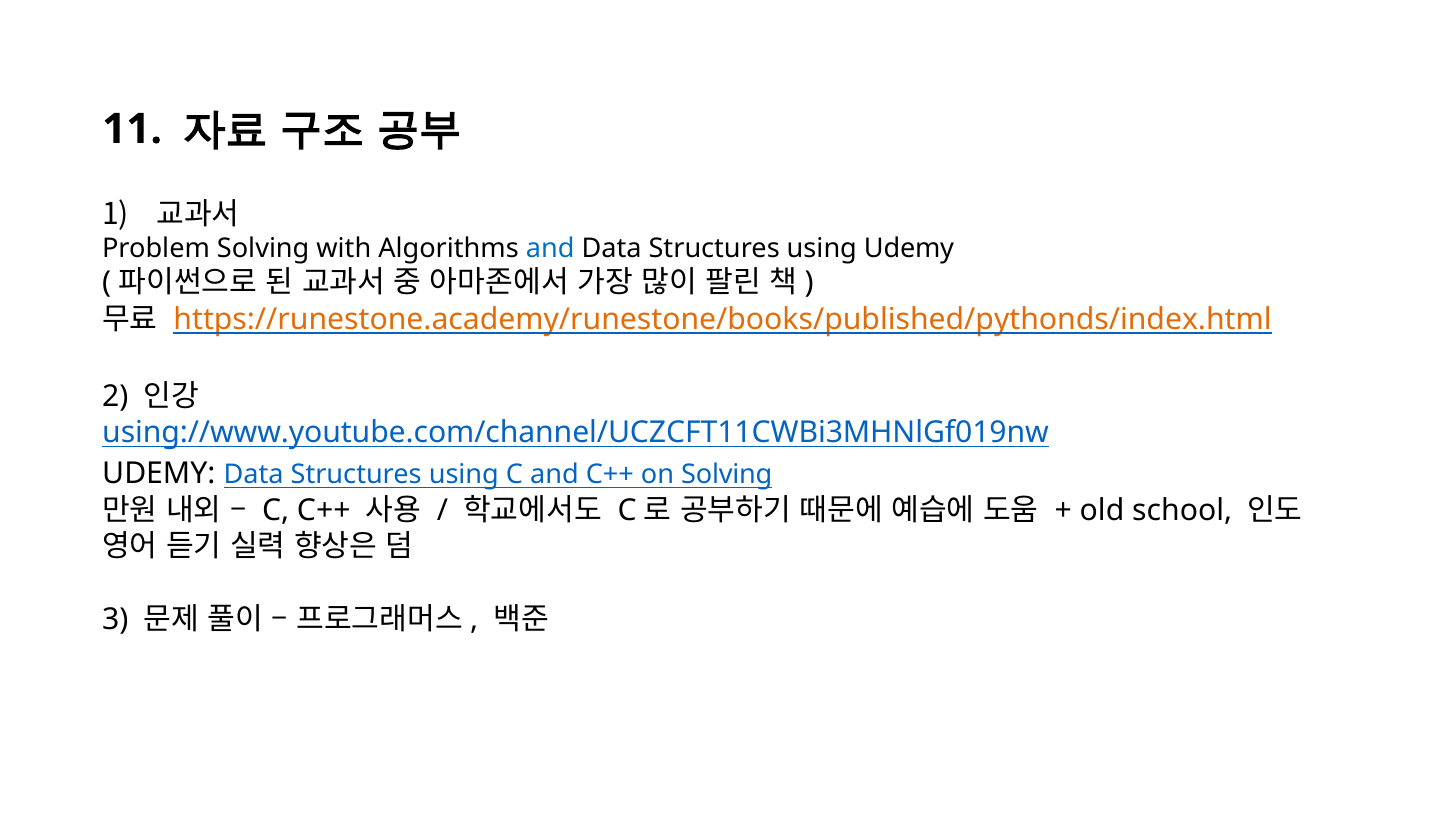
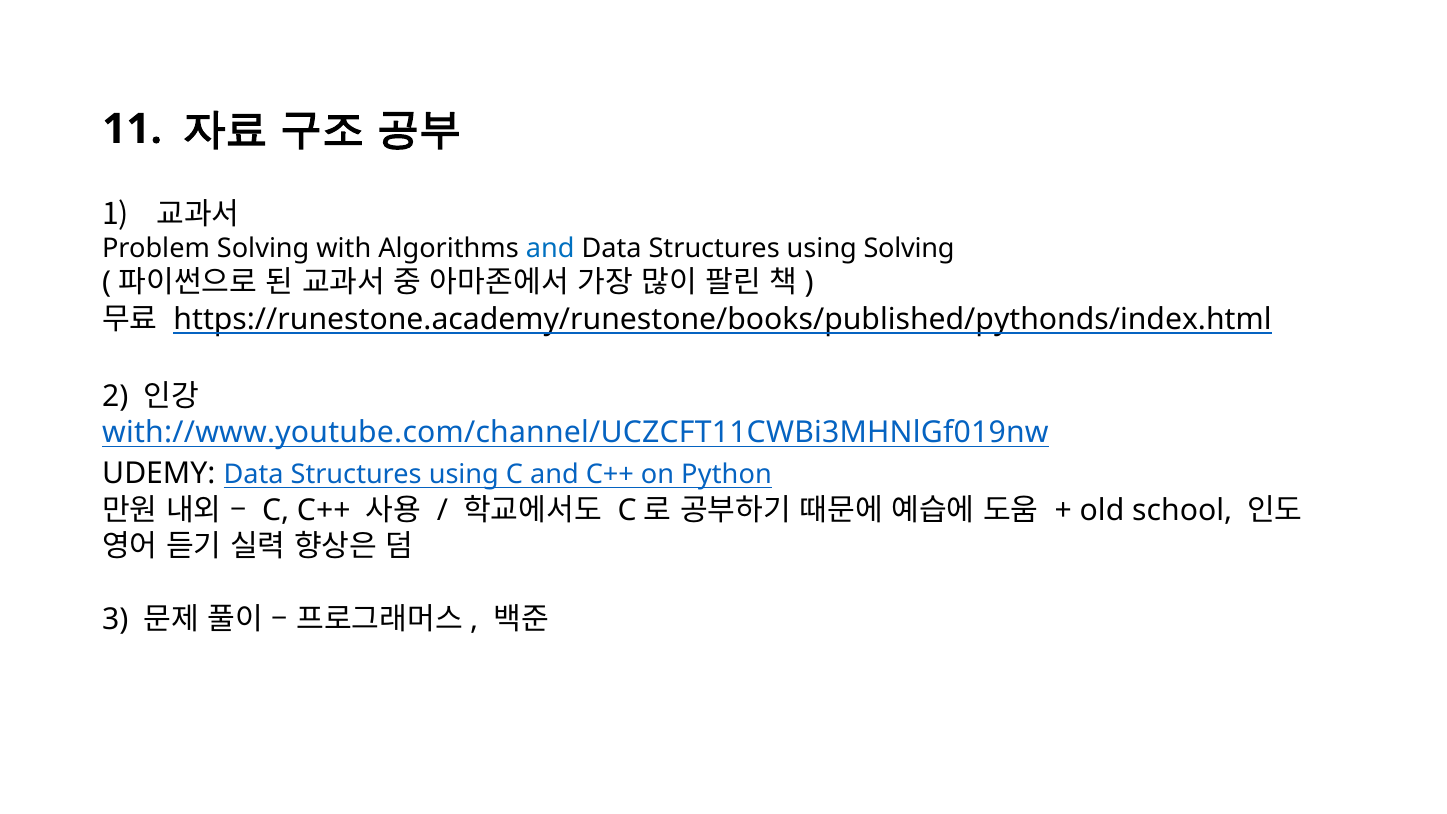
using Udemy: Udemy -> Solving
https://runestone.academy/runestone/books/published/pythonds/index.html colour: orange -> black
using://www.youtube.com/channel/UCZCFT11CWBi3MHNlGf019nw: using://www.youtube.com/channel/UCZCFT11CWBi3MHNlGf019nw -> with://www.youtube.com/channel/UCZCFT11CWBi3MHNlGf019nw
on Solving: Solving -> Python
